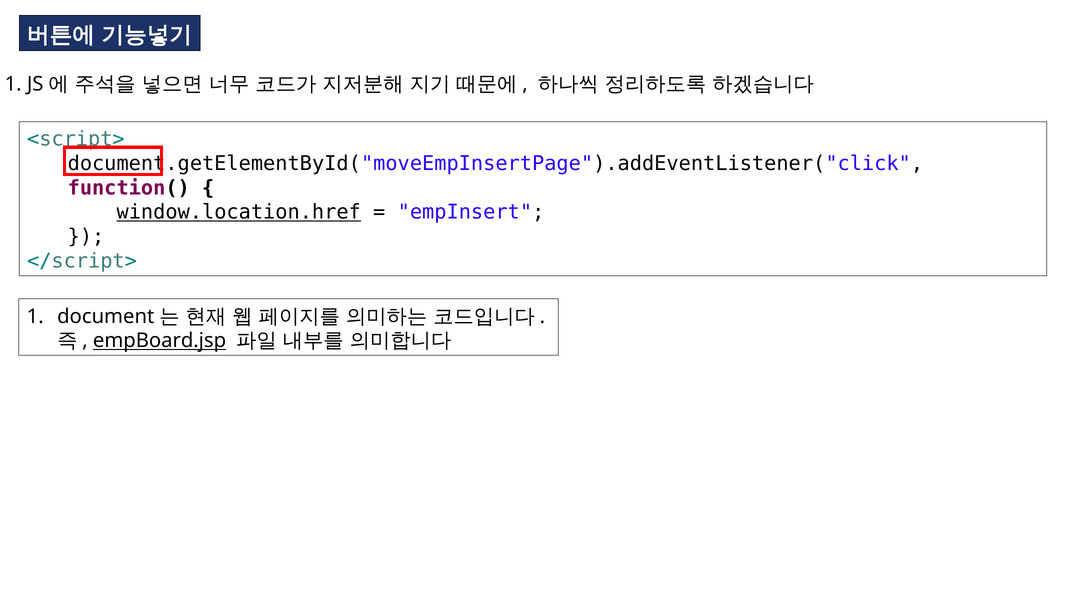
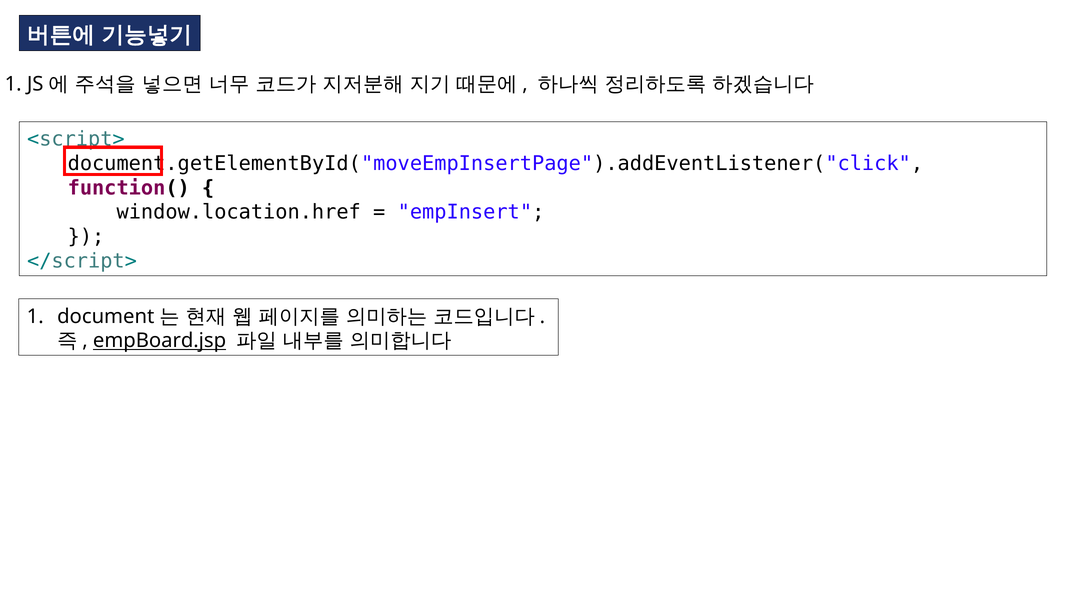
window.location.href underline: present -> none
